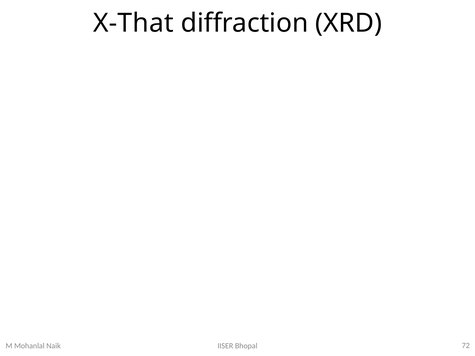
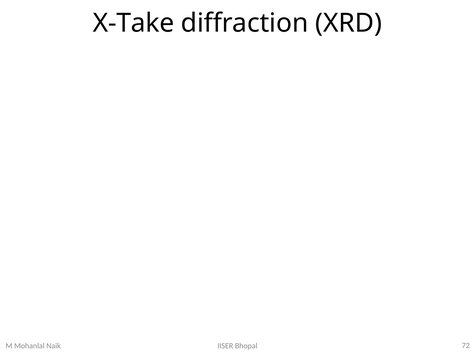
X-That: X-That -> X-Take
